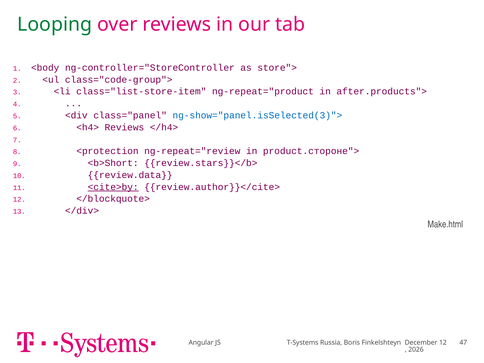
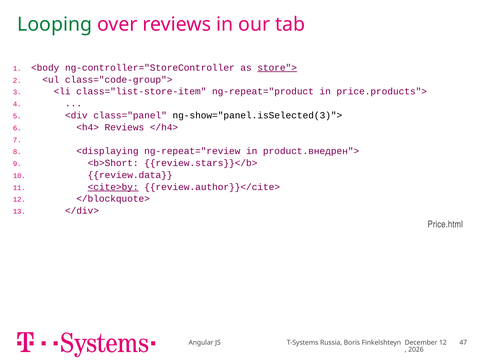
store"> underline: none -> present
after.products">: after.products"> -> price.products">
ng-show="panel.isSelected(3)"> colour: blue -> black
<protection: <protection -> <displaying
product.стороне">: product.стороне"> -> product.внедрен">
Make.html: Make.html -> Price.html
